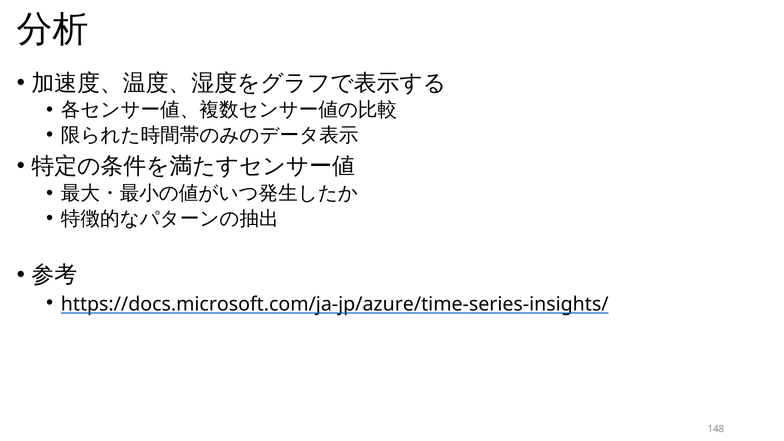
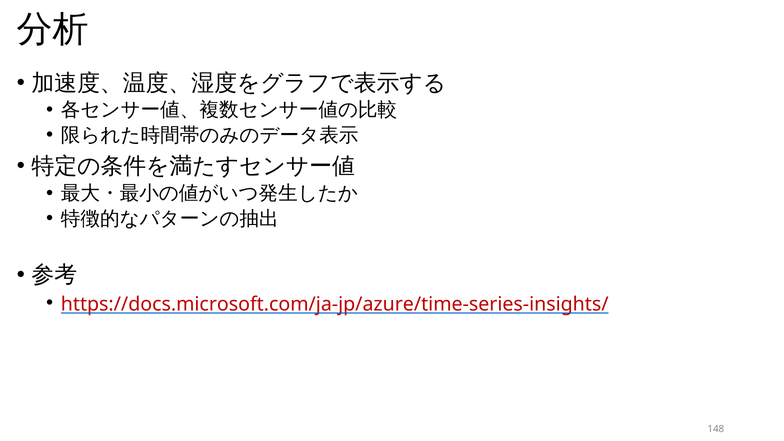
https://docs.microsoft.com/ja-jp/azure/time-series-insights/ colour: black -> red
